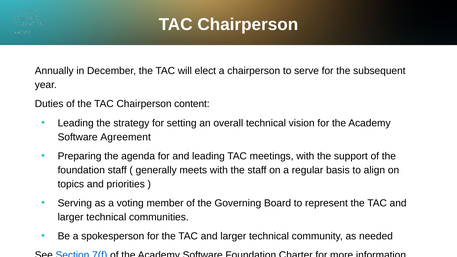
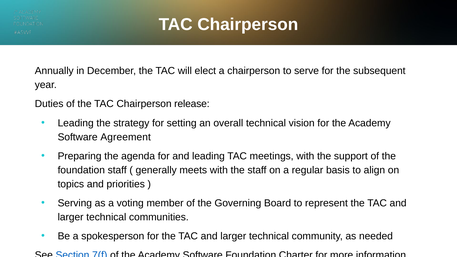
content: content -> release
